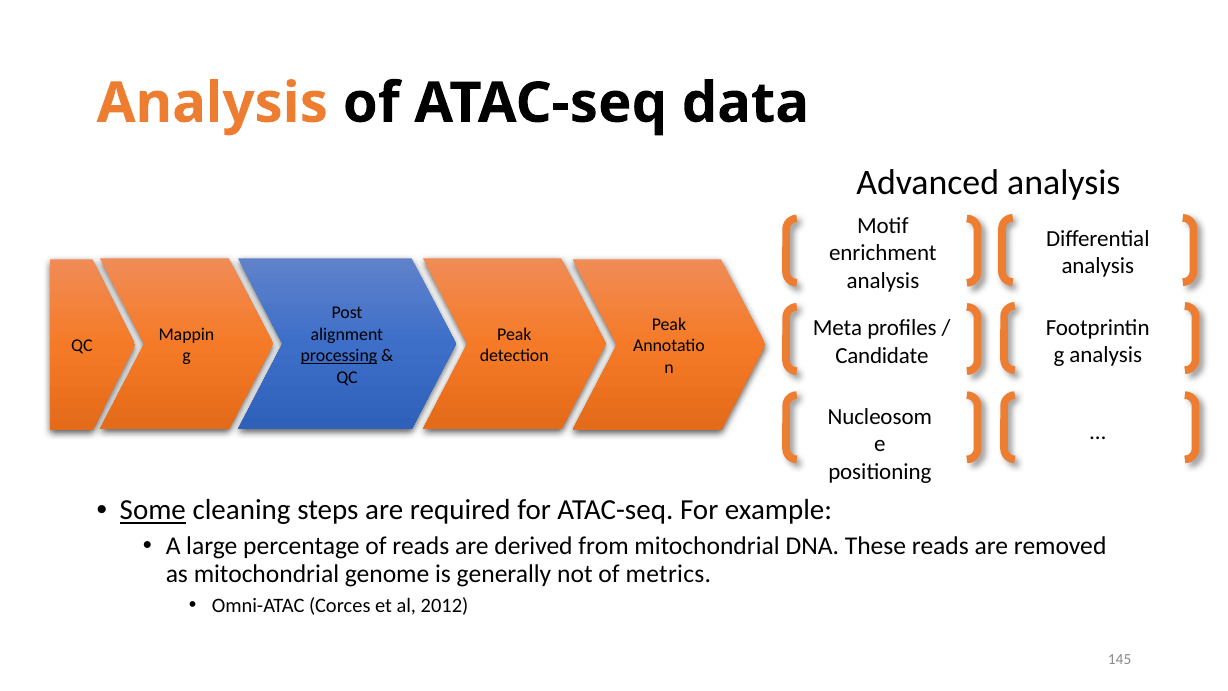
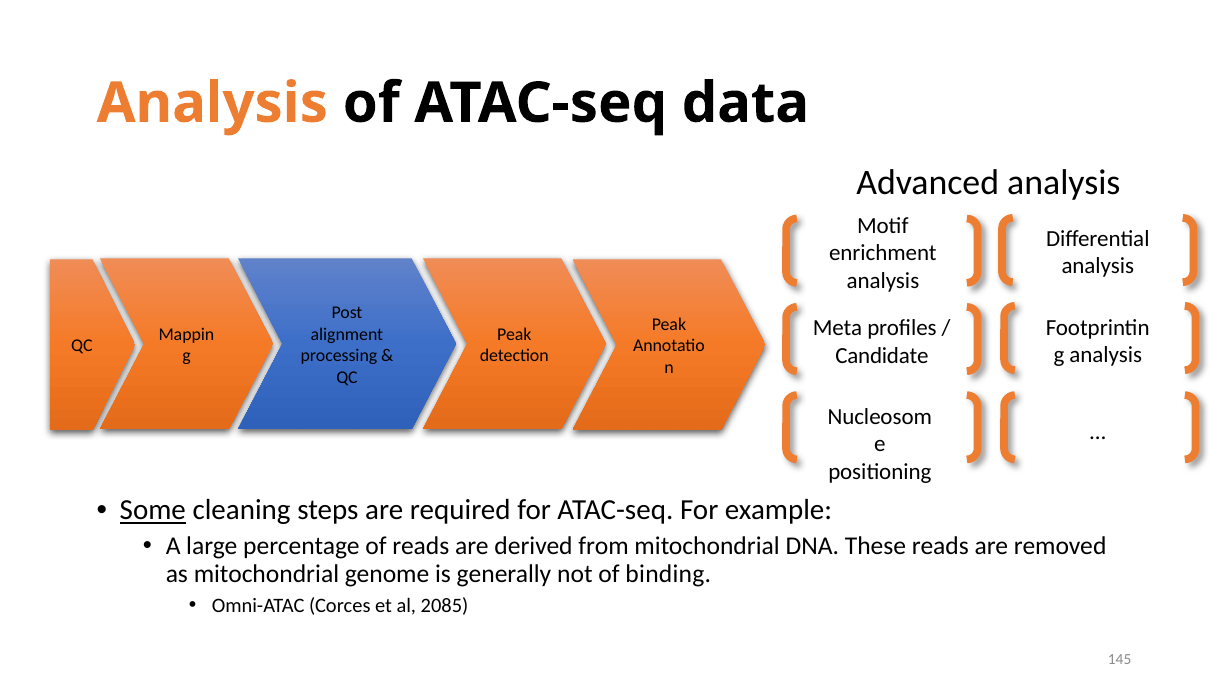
processing underline: present -> none
metrics: metrics -> binding
2012: 2012 -> 2085
